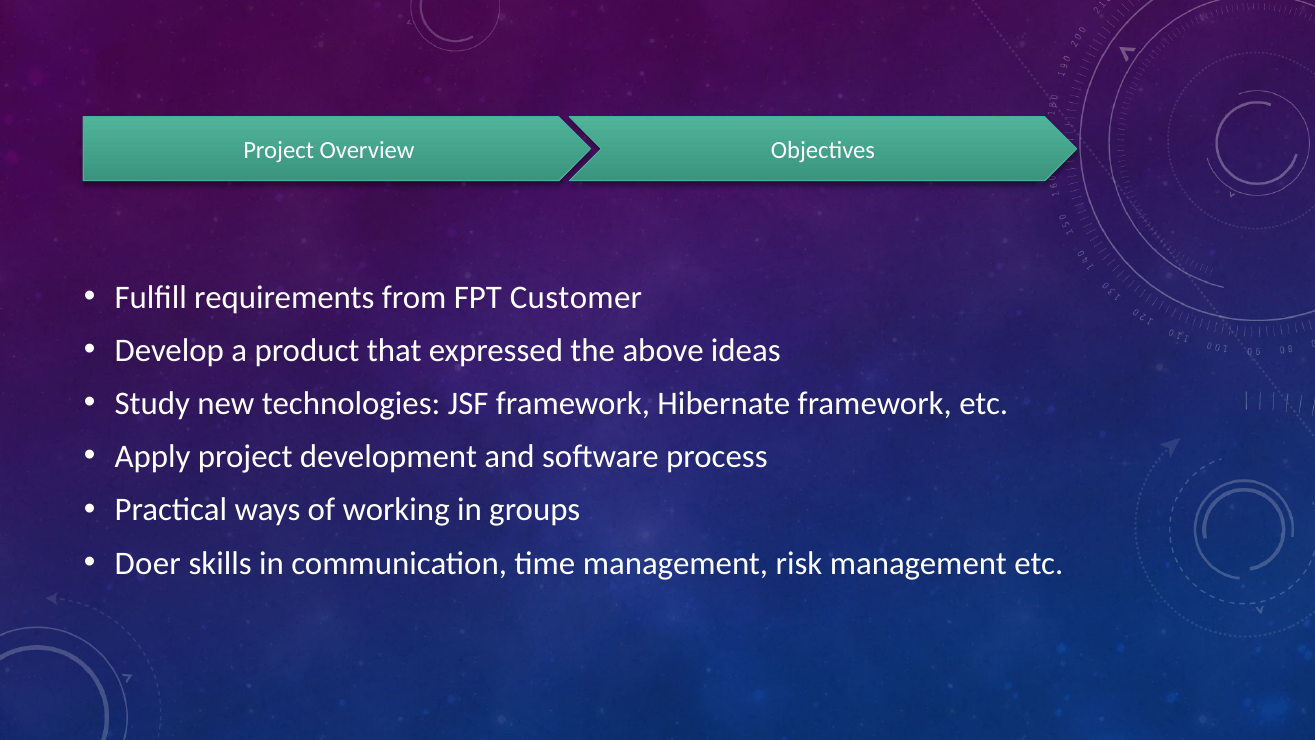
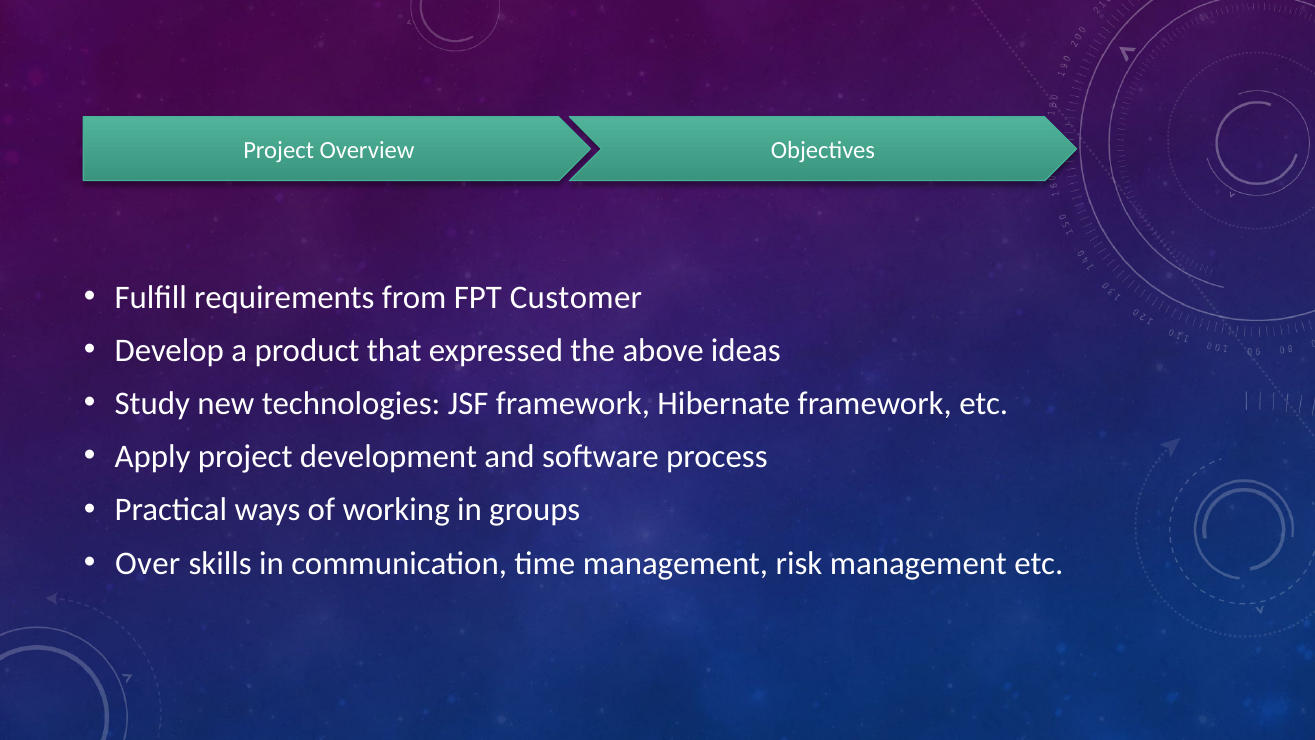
Doer: Doer -> Over
